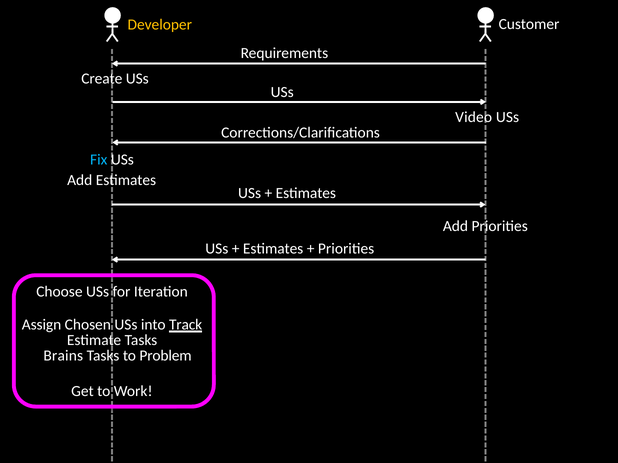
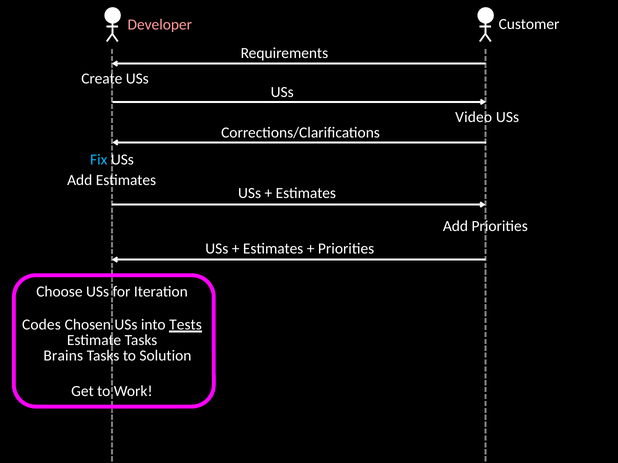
Developer colour: yellow -> pink
Assign: Assign -> Codes
Track: Track -> Tests
Problem: Problem -> Solution
